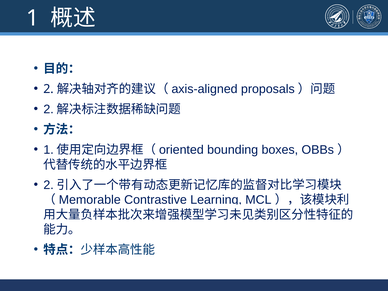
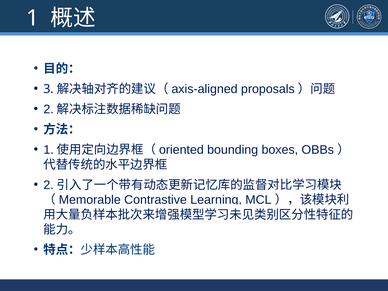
2: 2 -> 3
